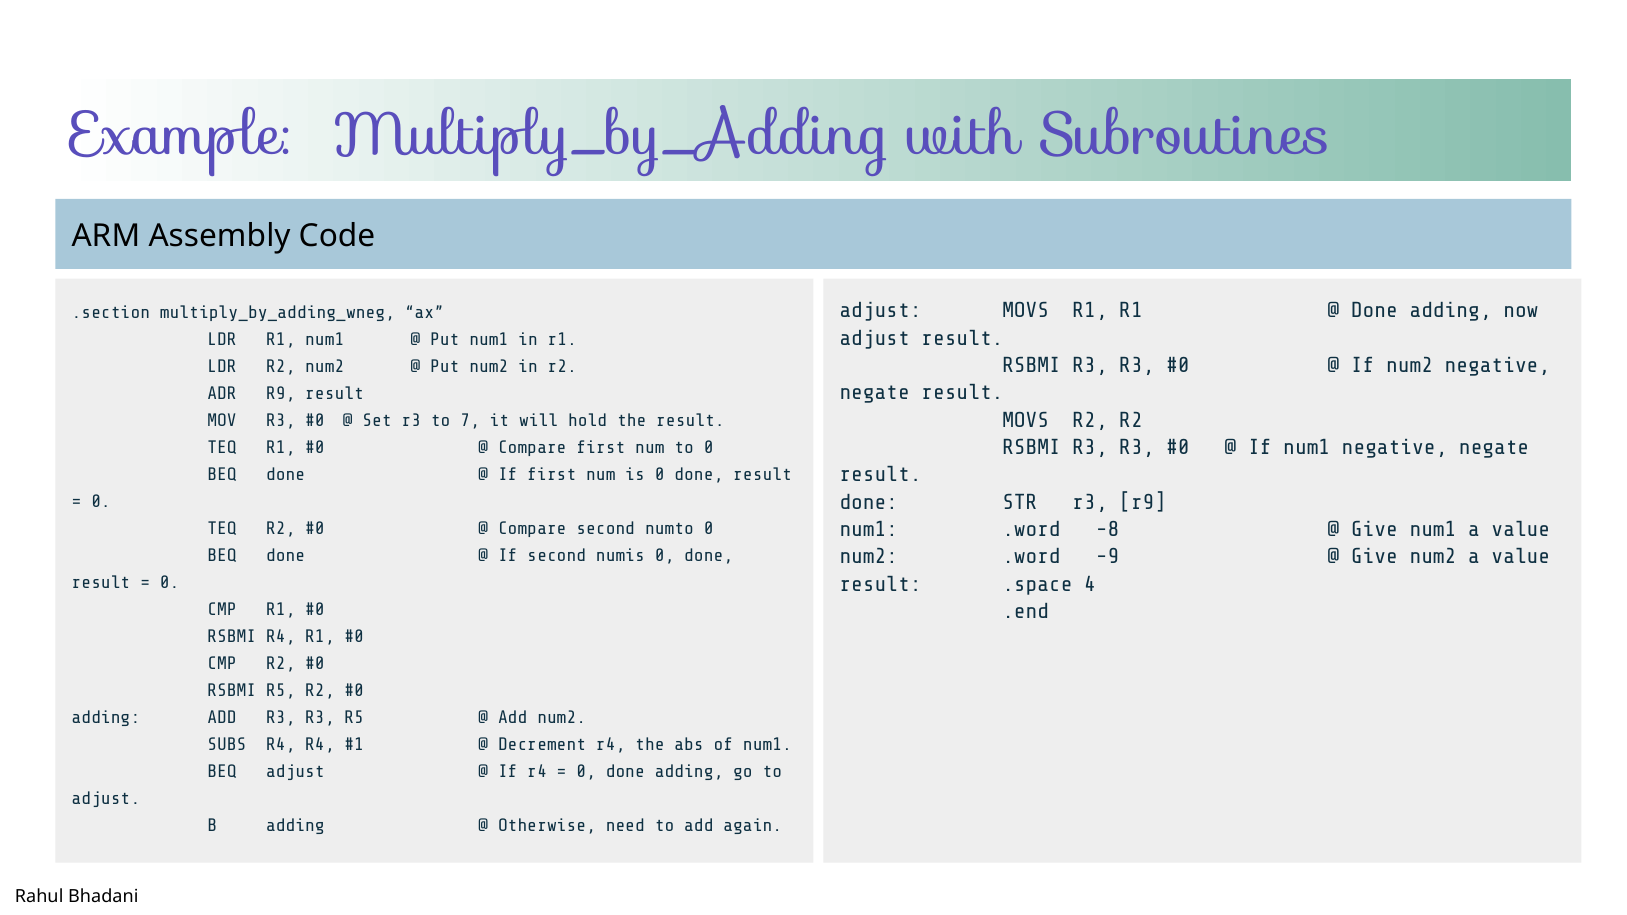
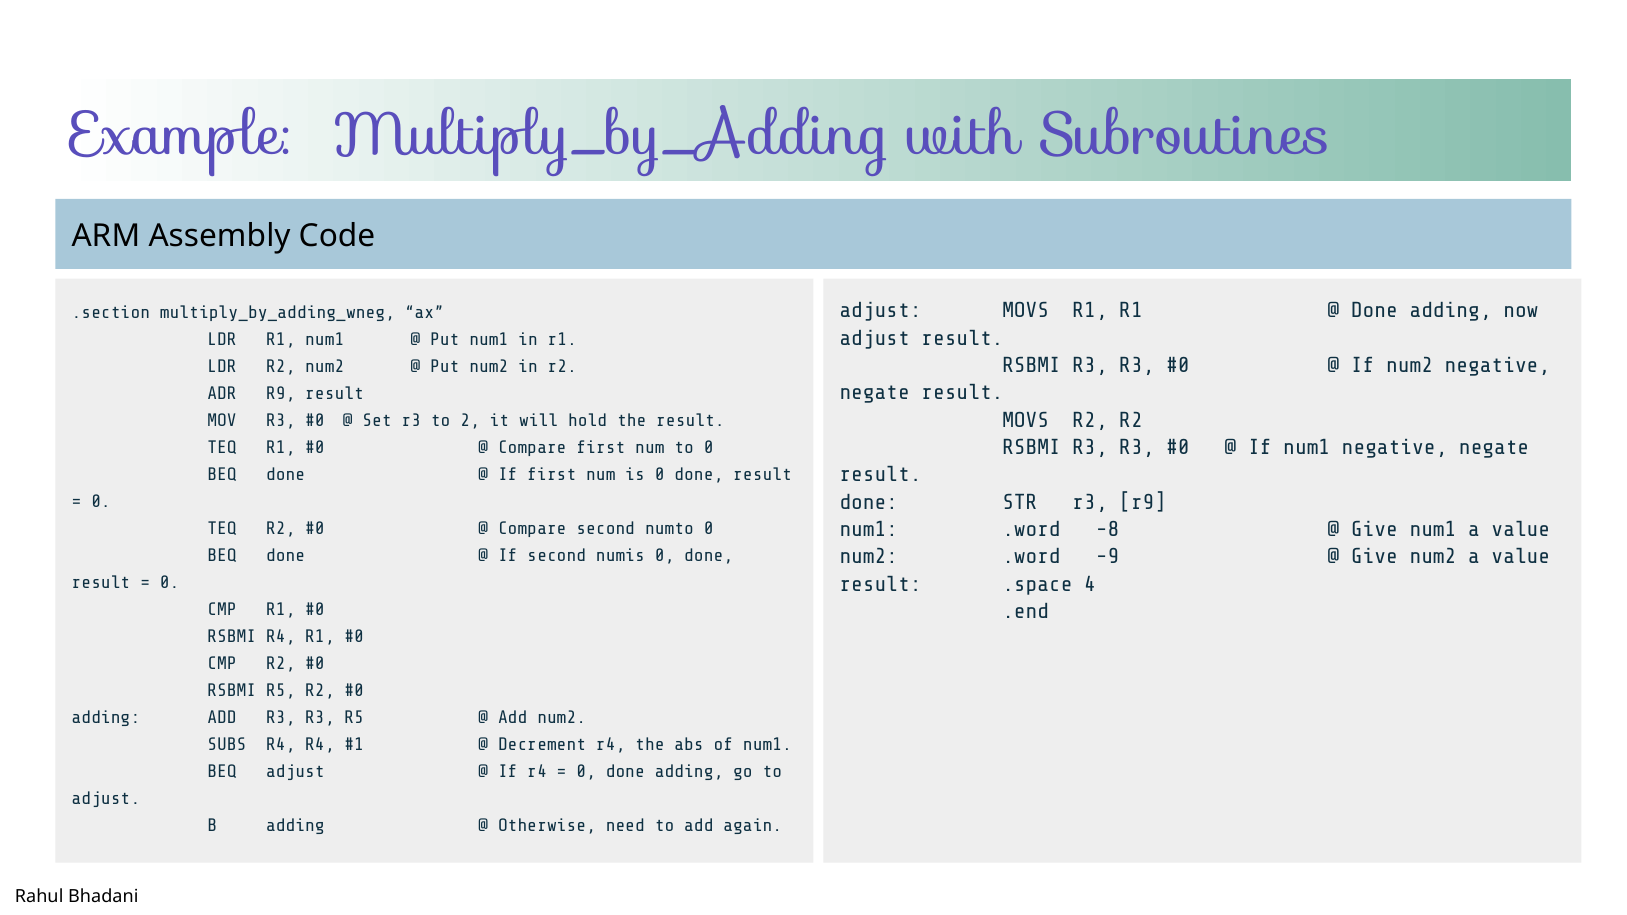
7: 7 -> 2
